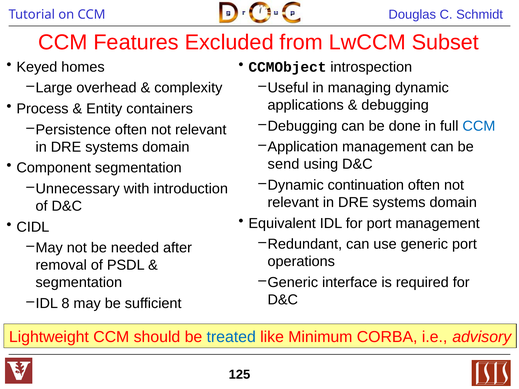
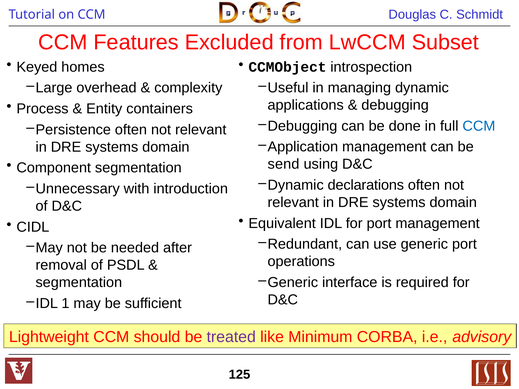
continuation: continuation -> declarations
8: 8 -> 1
treated colour: blue -> purple
